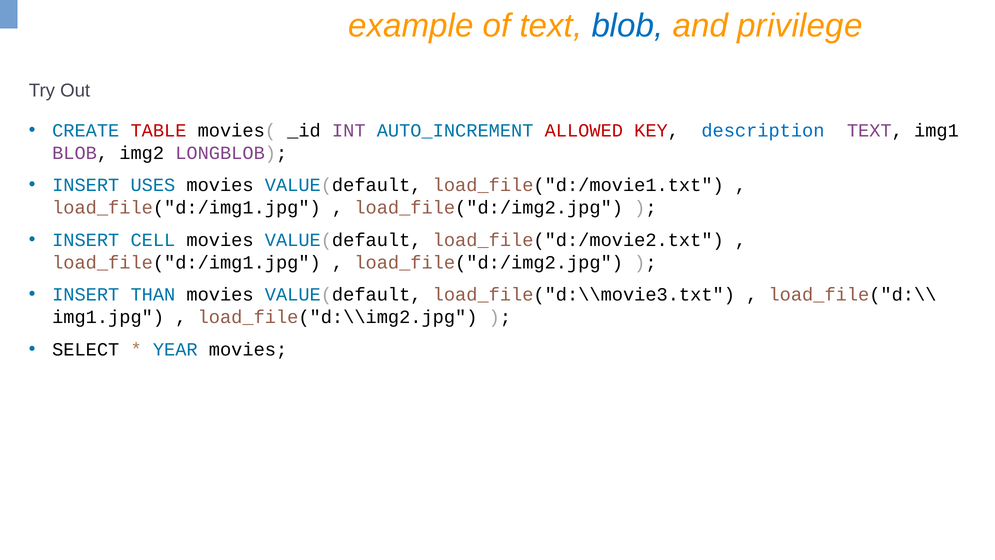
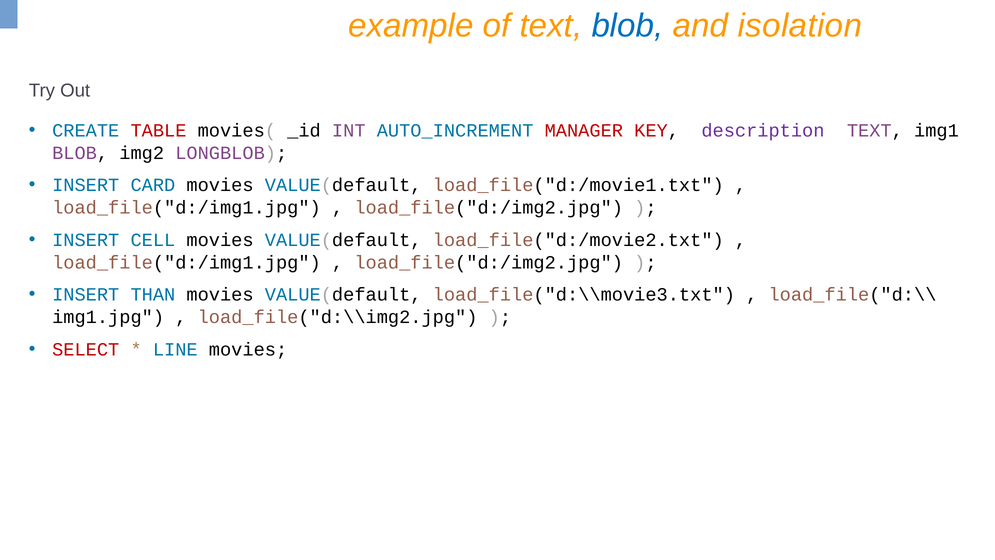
privilege: privilege -> isolation
ALLOWED: ALLOWED -> MANAGER
description colour: blue -> purple
USES: USES -> CARD
SELECT colour: black -> red
YEAR: YEAR -> LINE
